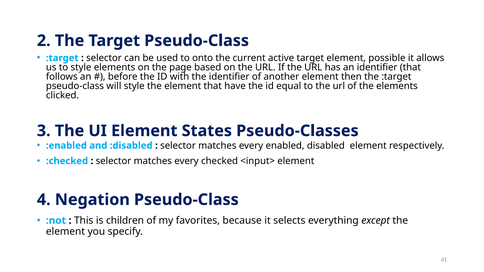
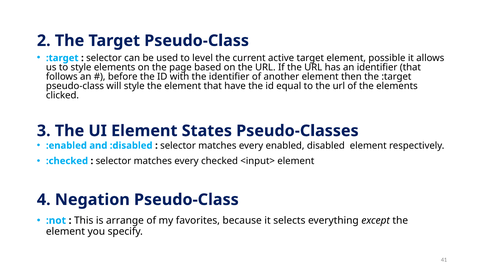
onto: onto -> level
children: children -> arrange
